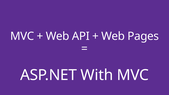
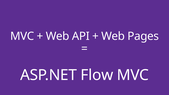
With: With -> Flow
